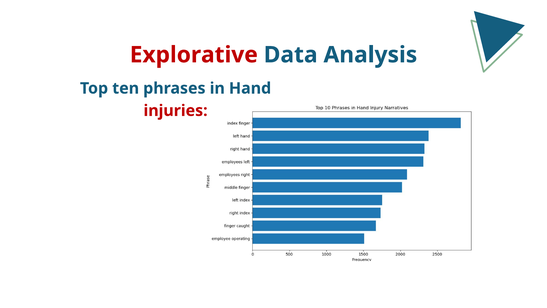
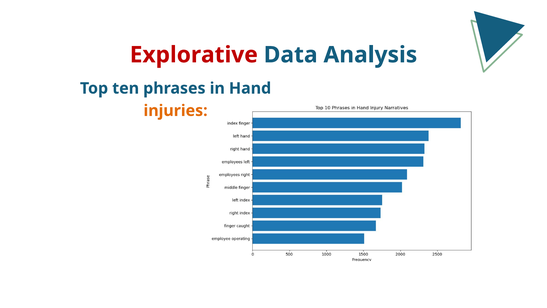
injuries colour: red -> orange
